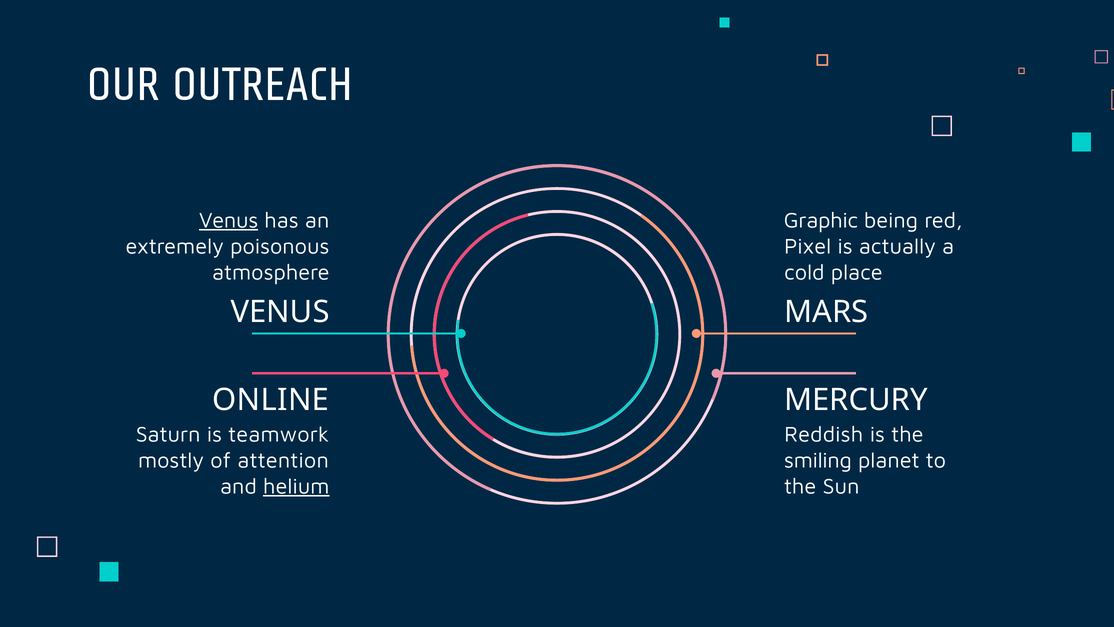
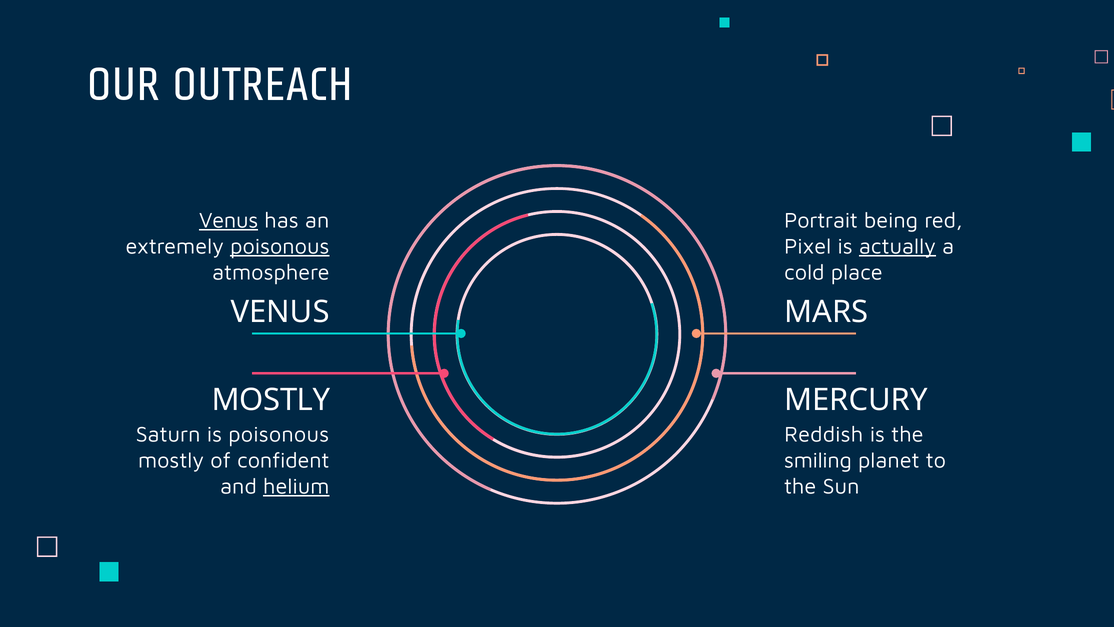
Graphic: Graphic -> Portrait
poisonous at (280, 246) underline: none -> present
actually underline: none -> present
ONLINE at (271, 400): ONLINE -> MOSTLY
is teamwork: teamwork -> poisonous
attention: attention -> confident
